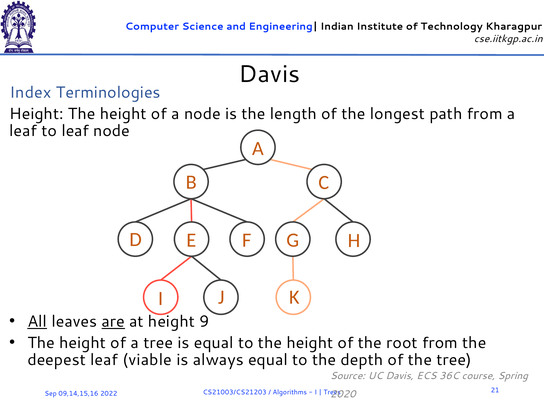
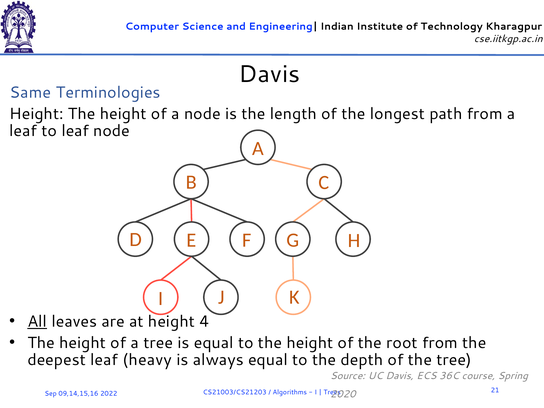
Index: Index -> Same
are underline: present -> none
9: 9 -> 4
viable: viable -> heavy
